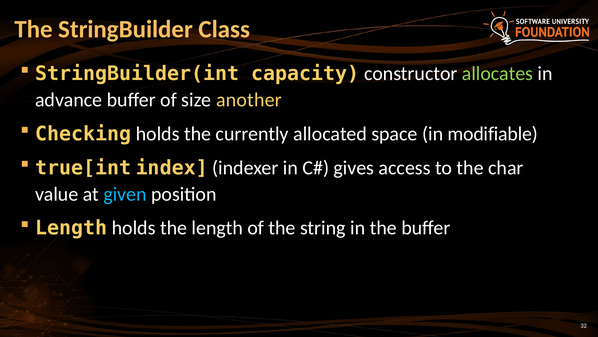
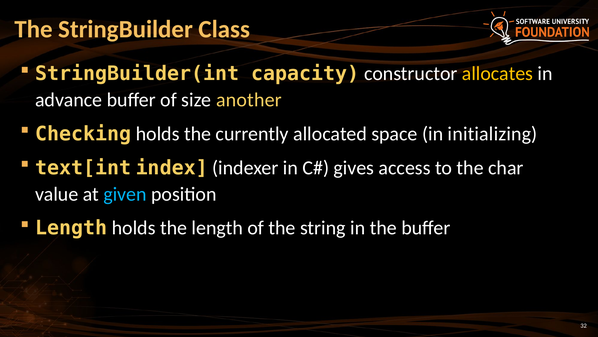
allocates colour: light green -> yellow
modifiable: modifiable -> initializing
true[int: true[int -> text[int
